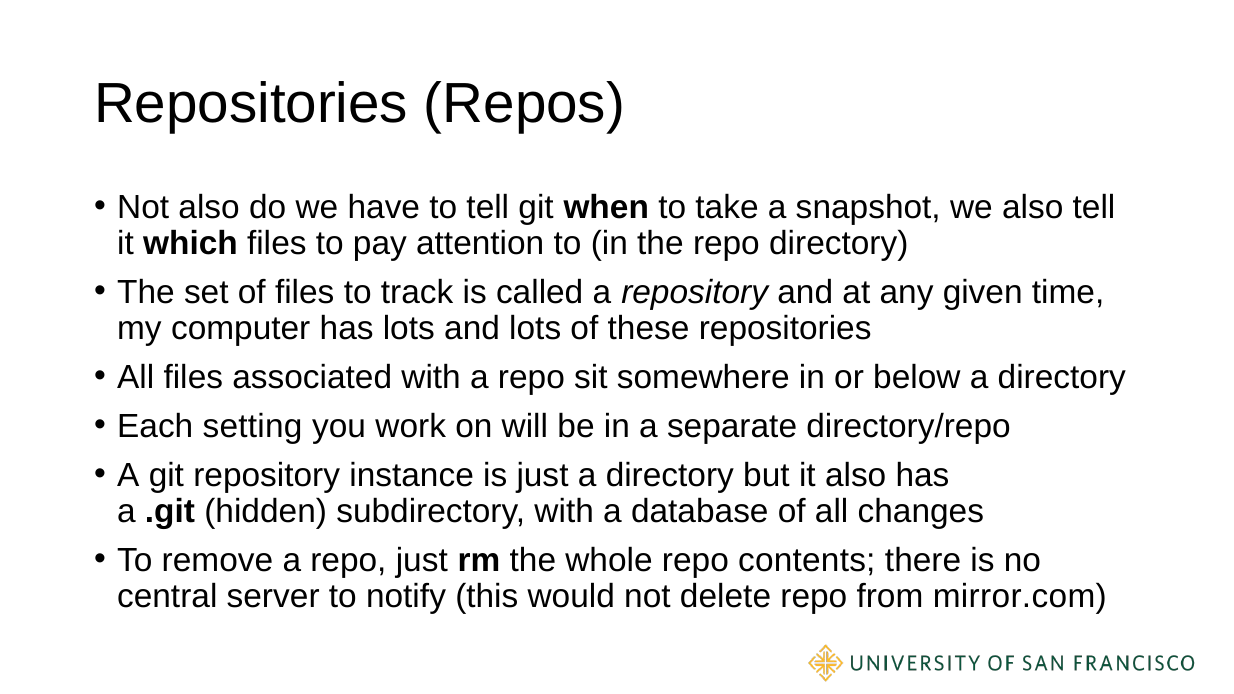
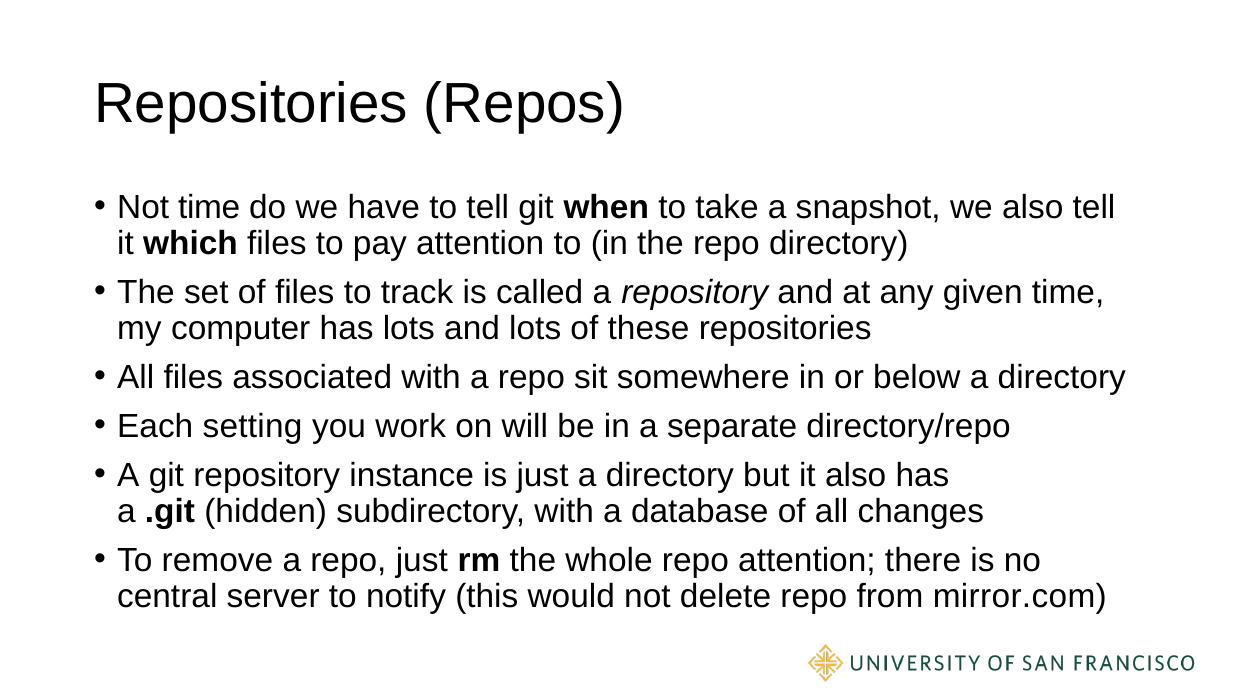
Not also: also -> time
repo contents: contents -> attention
